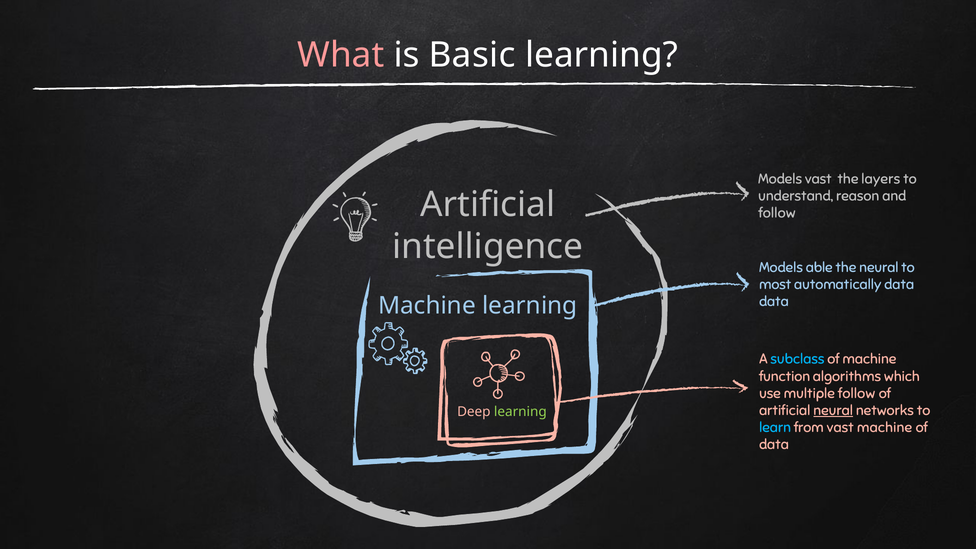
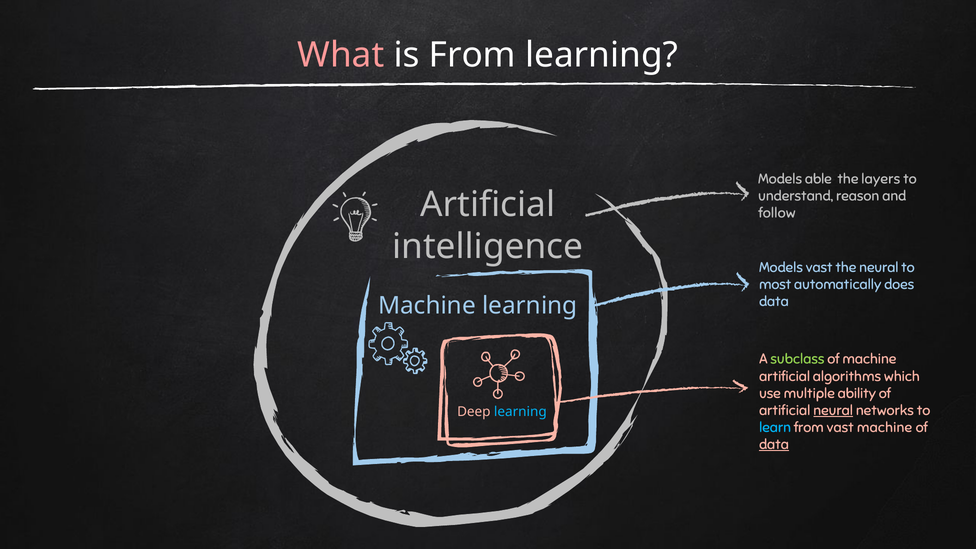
is Basic: Basic -> From
Models vast: vast -> able
Models able: able -> vast
automatically data: data -> does
subclass colour: light blue -> light green
function at (785, 376): function -> artificial
multiple follow: follow -> ability
learning at (520, 412) colour: light green -> light blue
data at (774, 445) underline: none -> present
